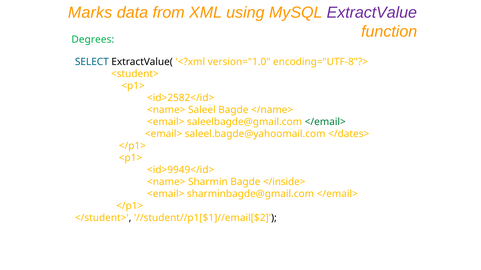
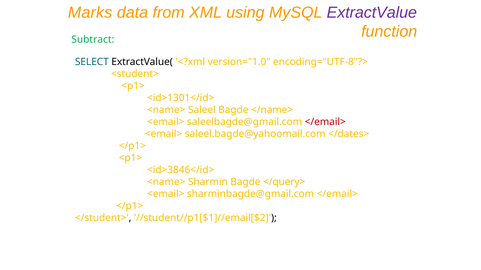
Degrees: Degrees -> Subtract
<id>2582</id>: <id>2582</id> -> <id>1301</id>
</email> at (325, 122) colour: green -> red
<id>9949</id>: <id>9949</id> -> <id>3846</id>
</inside>: </inside> -> </query>
